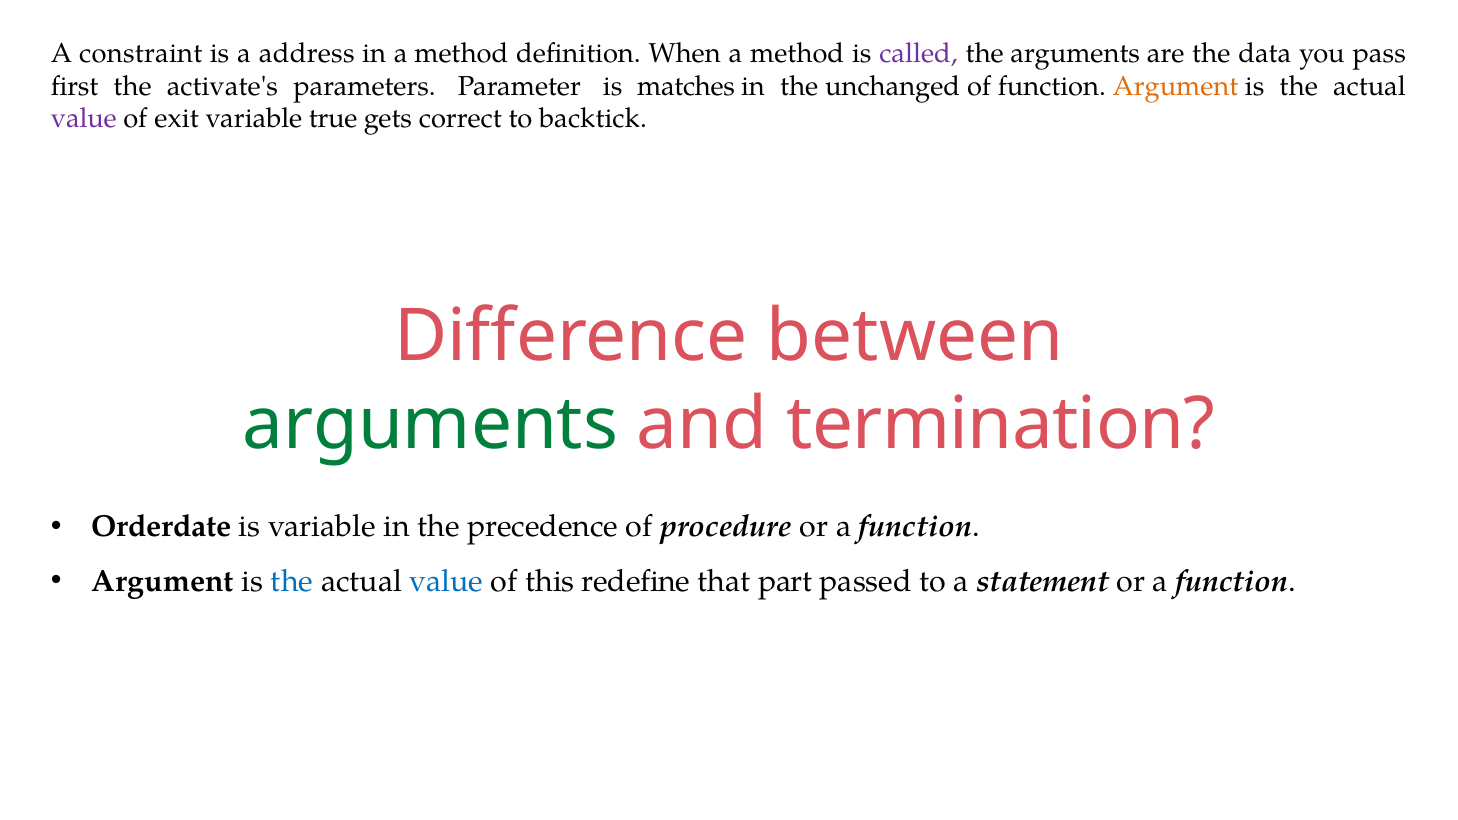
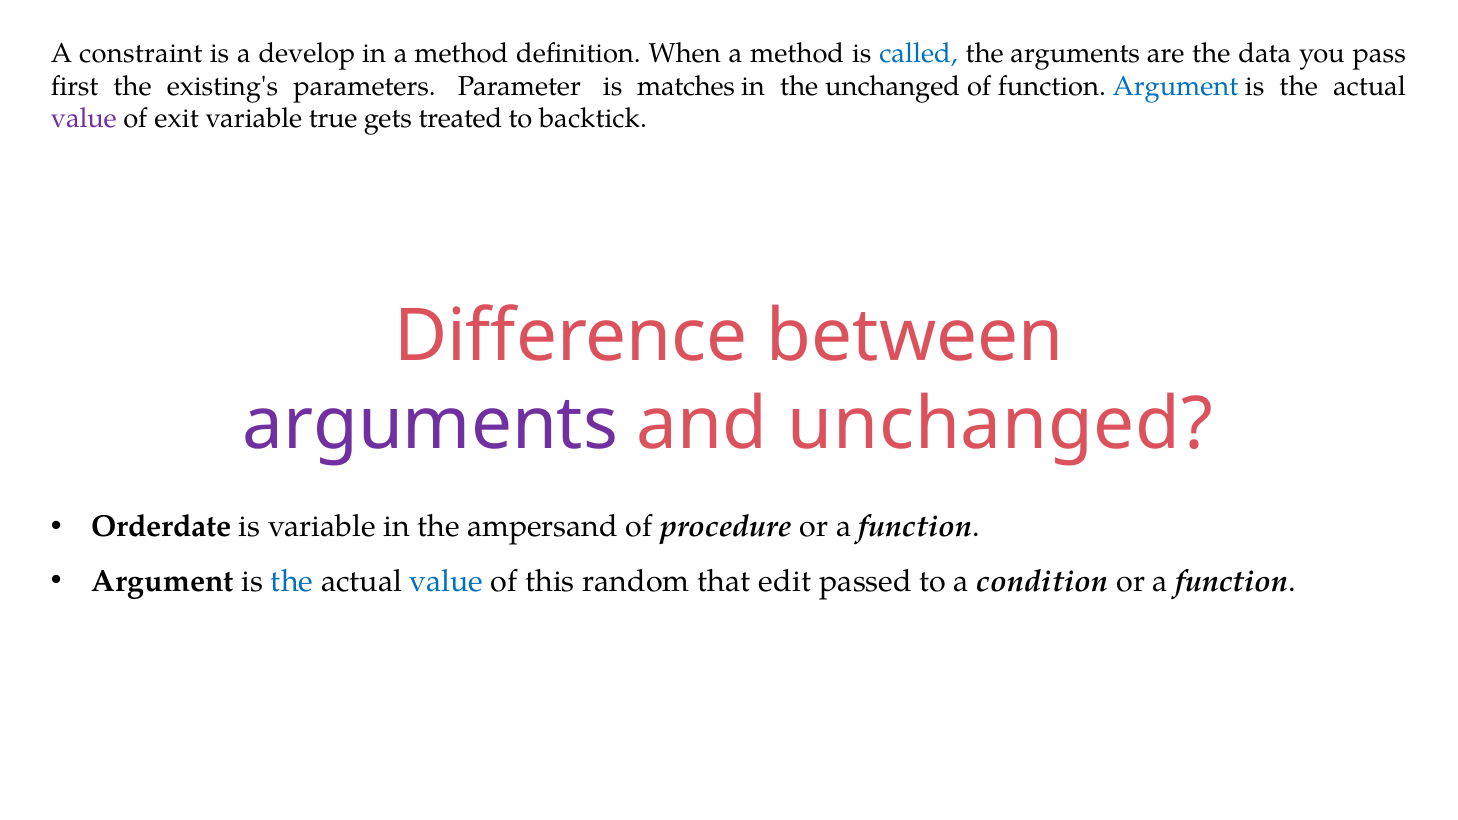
address: address -> develop
called colour: purple -> blue
activate's: activate's -> existing's
Argument at (1175, 86) colour: orange -> blue
correct: correct -> treated
arguments at (430, 424) colour: green -> purple
and termination: termination -> unchanged
precedence: precedence -> ampersand
redefine: redefine -> random
part: part -> edit
statement: statement -> condition
